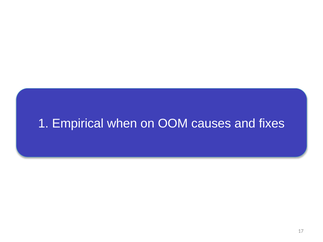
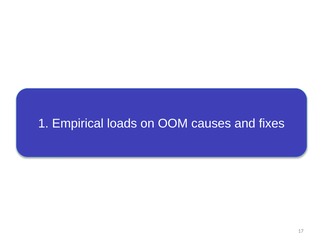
when: when -> loads
